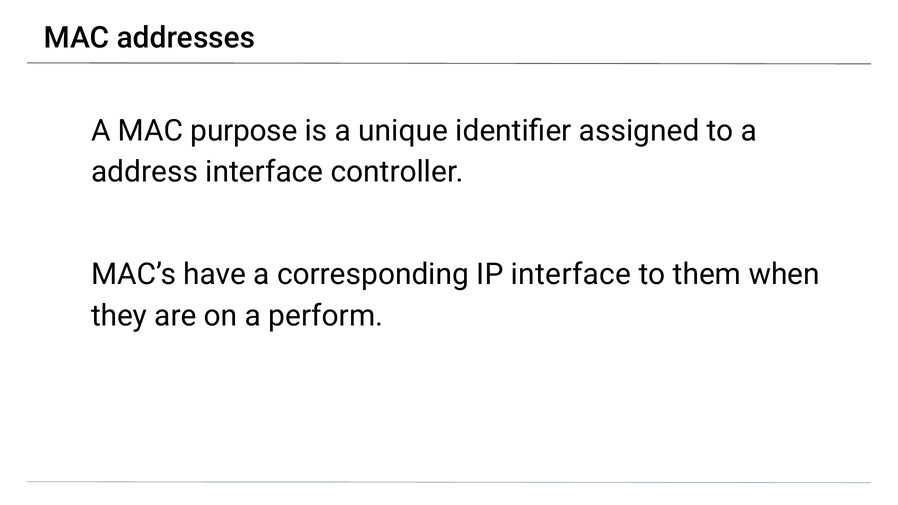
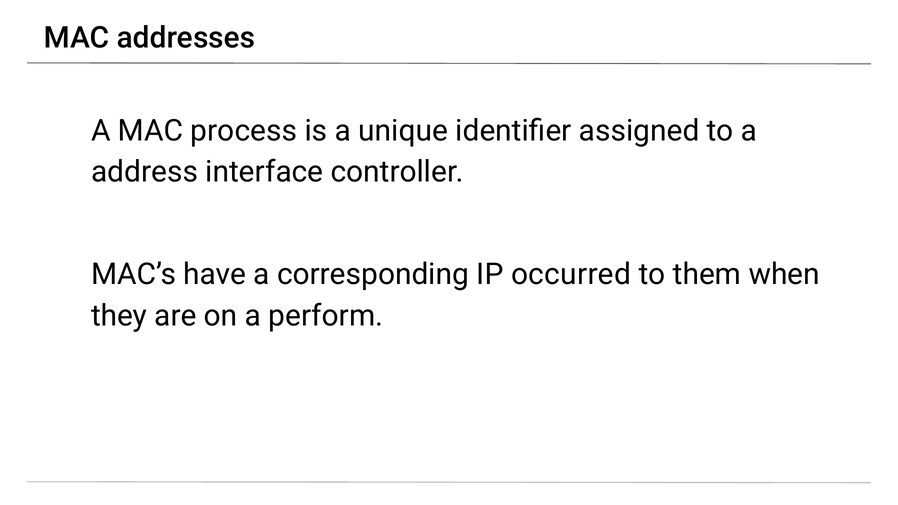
purpose: purpose -> process
IP interface: interface -> occurred
